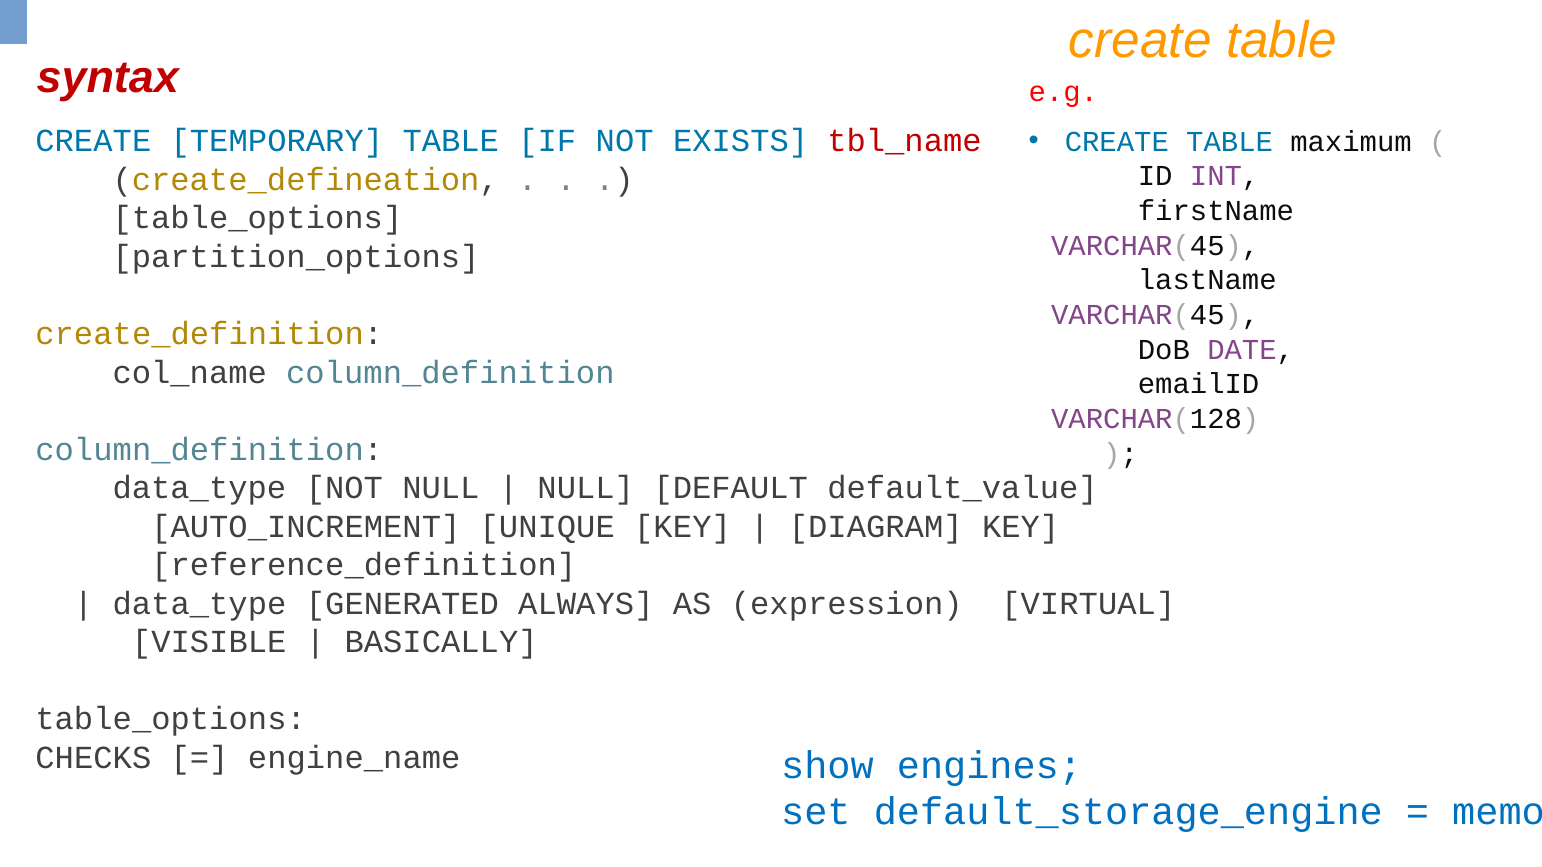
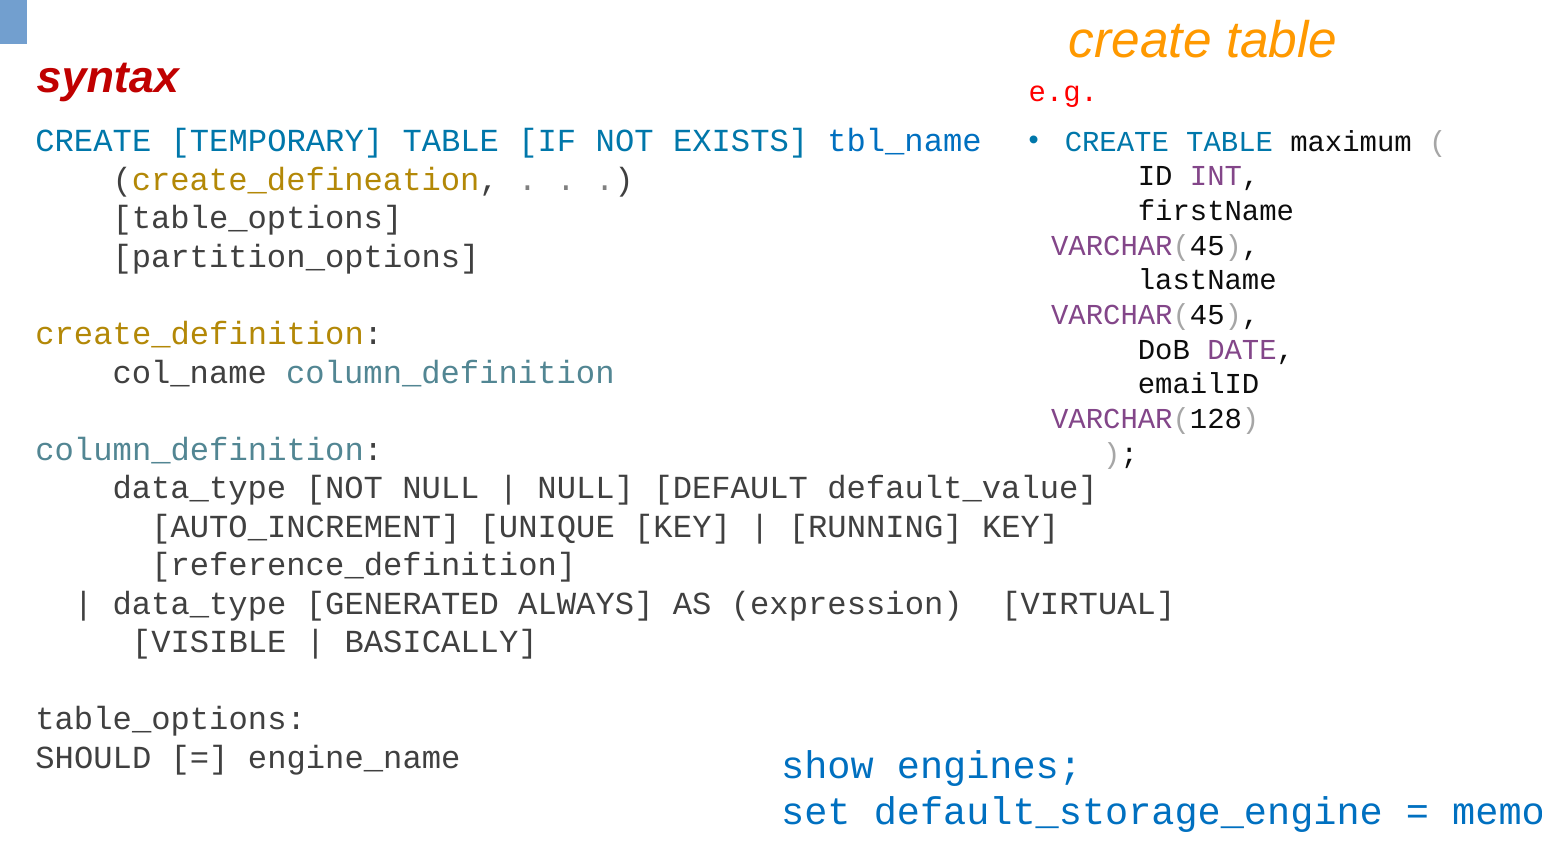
tbl_name colour: red -> blue
DIAGRAM: DIAGRAM -> RUNNING
CHECKS: CHECKS -> SHOULD
